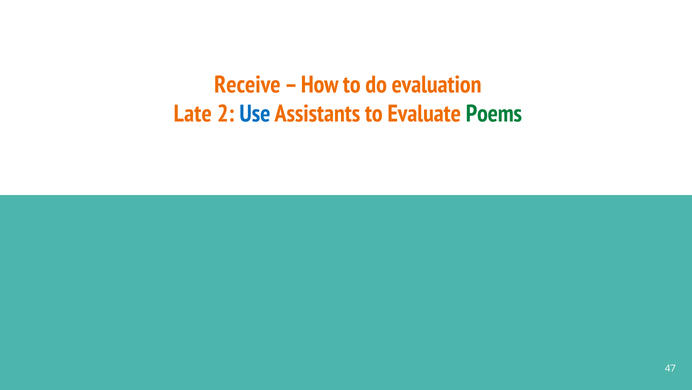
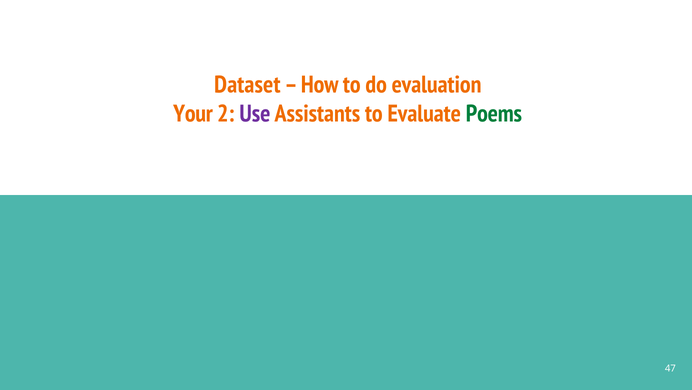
Receive: Receive -> Dataset
Late: Late -> Your
Use colour: blue -> purple
